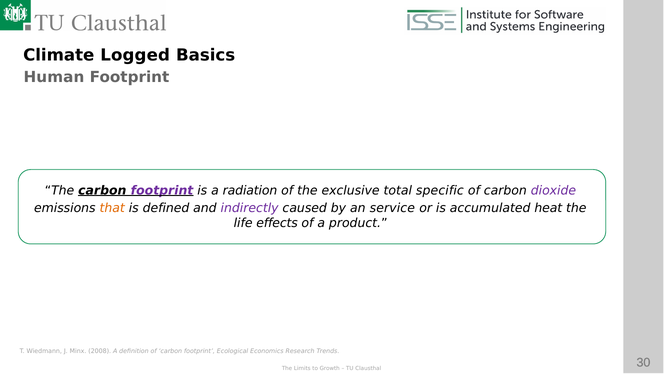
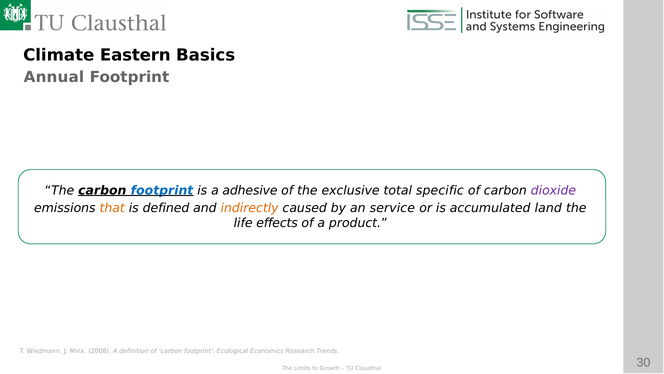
Logged: Logged -> Eastern
Human: Human -> Annual
footprint at (162, 191) colour: purple -> blue
radiation: radiation -> adhesive
indirectly colour: purple -> orange
heat: heat -> land
